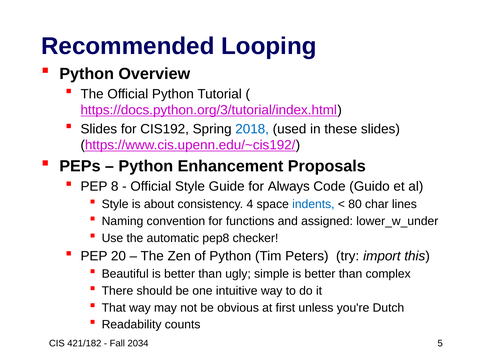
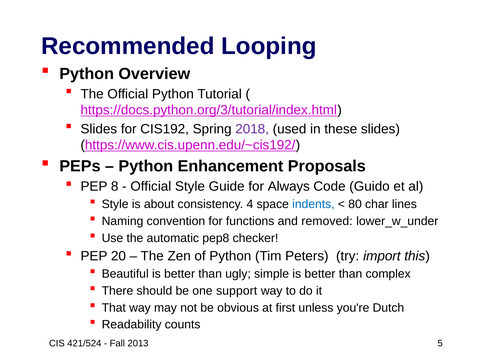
2018 colour: blue -> purple
assigned: assigned -> removed
intuitive: intuitive -> support
421/182: 421/182 -> 421/524
2034: 2034 -> 2013
